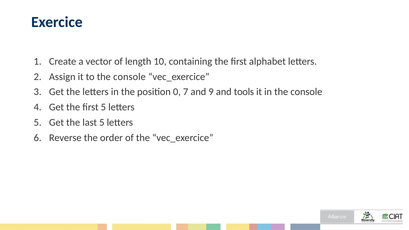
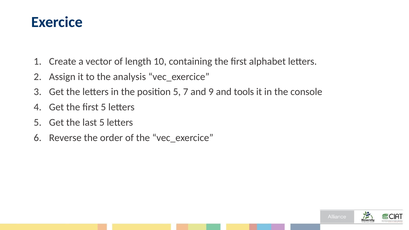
to the console: console -> analysis
position 0: 0 -> 5
